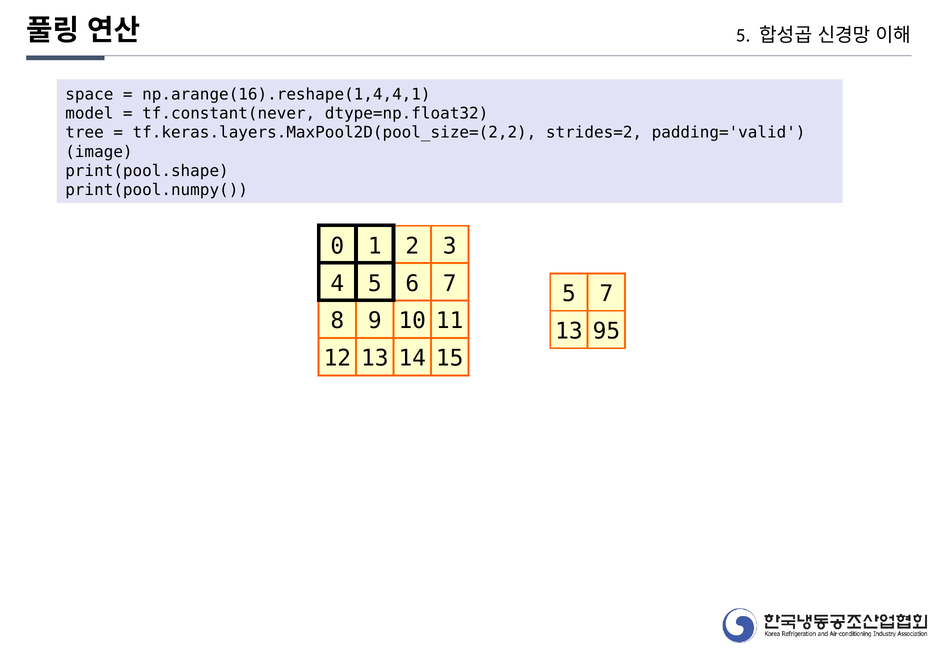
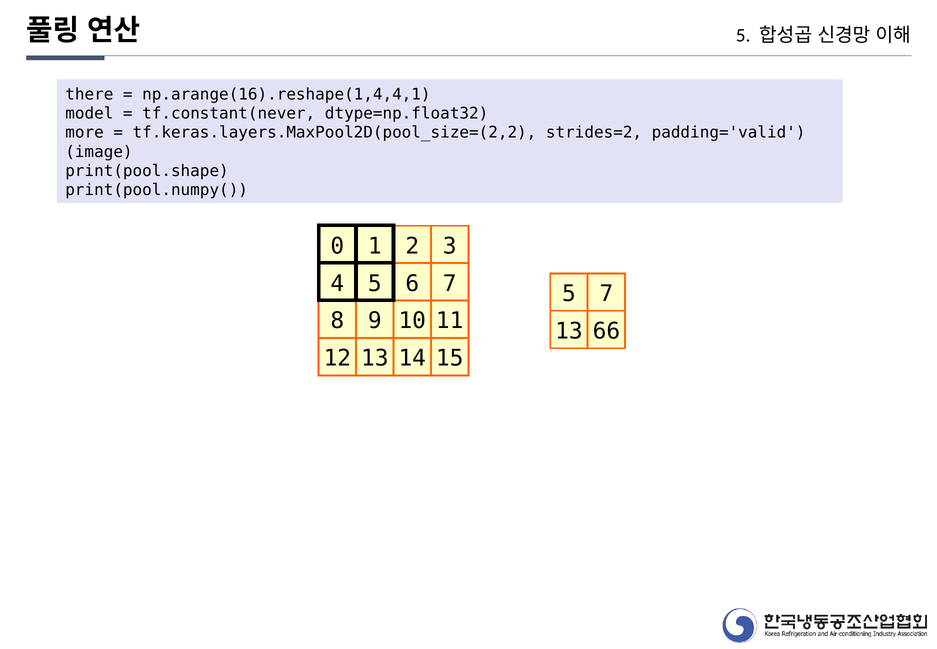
space: space -> there
tree: tree -> more
95: 95 -> 66
